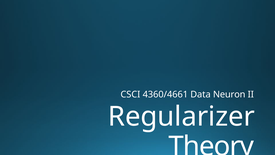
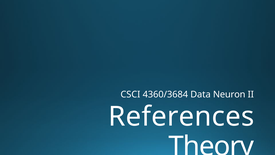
4360/4661: 4360/4661 -> 4360/3684
Regularizer: Regularizer -> References
